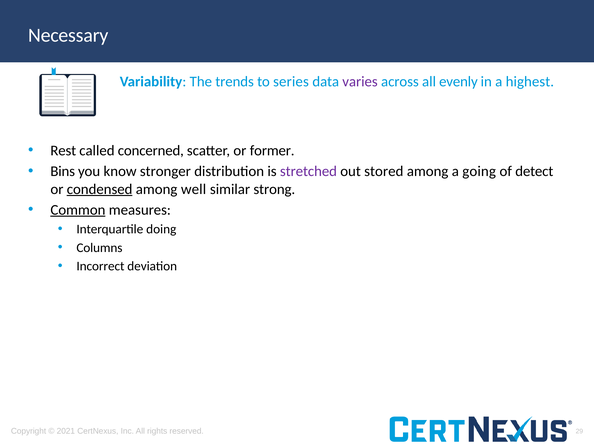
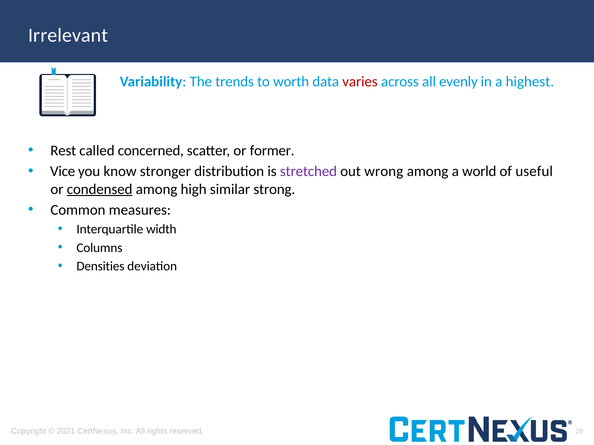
Necessary: Necessary -> Irrelevant
series: series -> worth
varies colour: purple -> red
Bins: Bins -> Vice
stored: stored -> wrong
going: going -> world
detect: detect -> useful
well: well -> high
Common underline: present -> none
doing: doing -> width
Incorrect: Incorrect -> Densities
